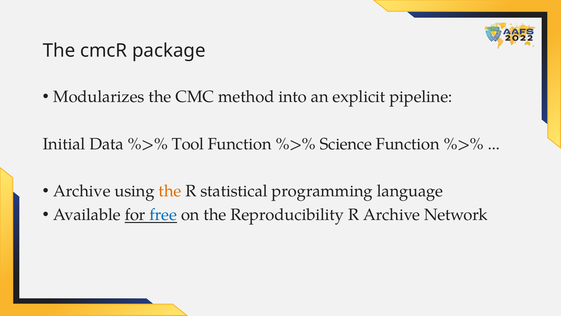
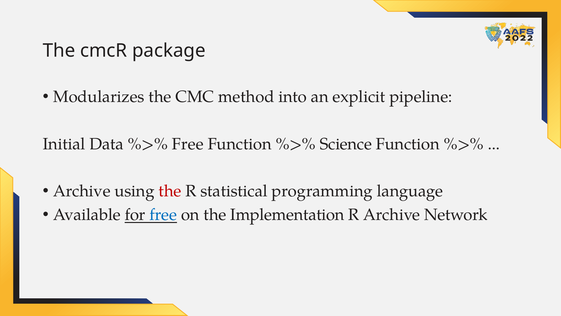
Tool at (188, 144): Tool -> Free
the at (170, 191) colour: orange -> red
Reproducibility: Reproducibility -> Implementation
